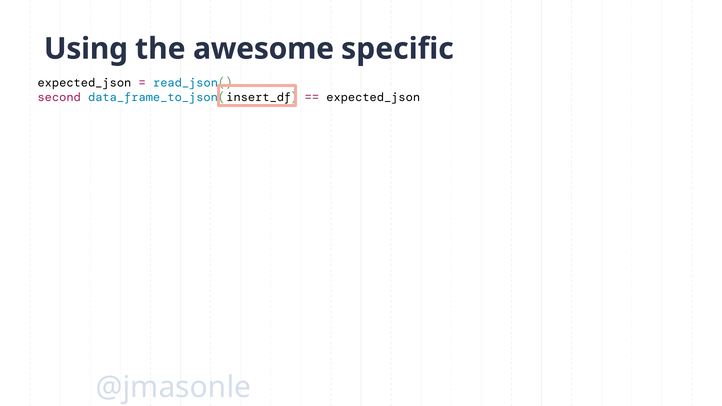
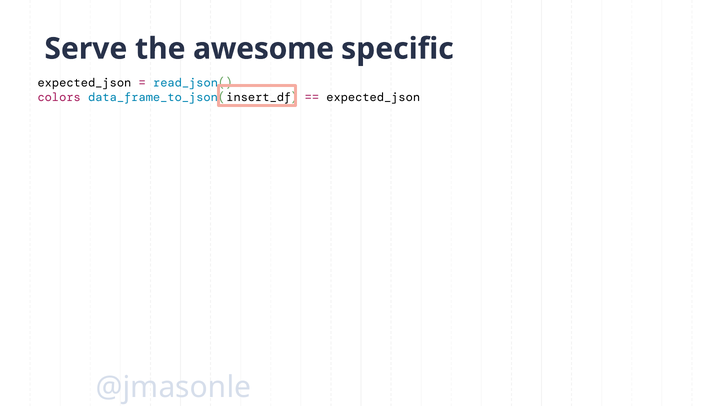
Using: Using -> Serve
second: second -> colors
